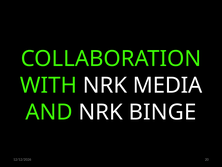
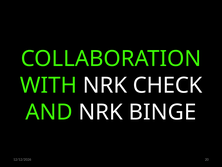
MEDIA: MEDIA -> CHECK
